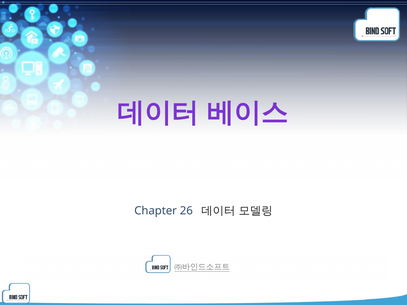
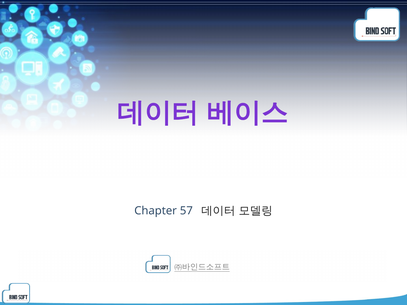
26: 26 -> 57
